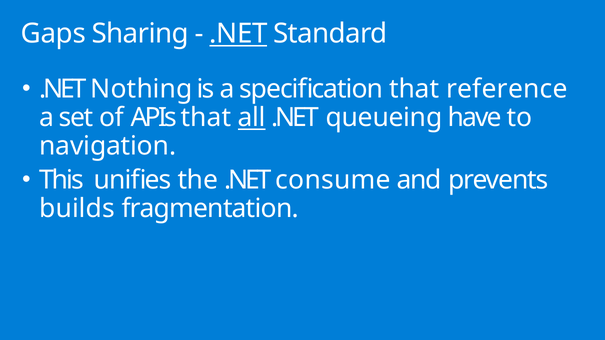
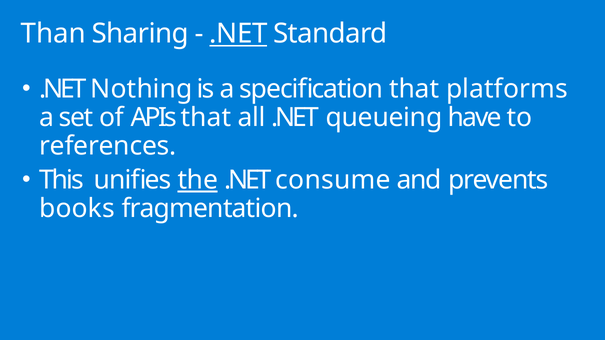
Gaps: Gaps -> Than
reference: reference -> platforms
all underline: present -> none
navigation: navigation -> references
the underline: none -> present
builds: builds -> books
